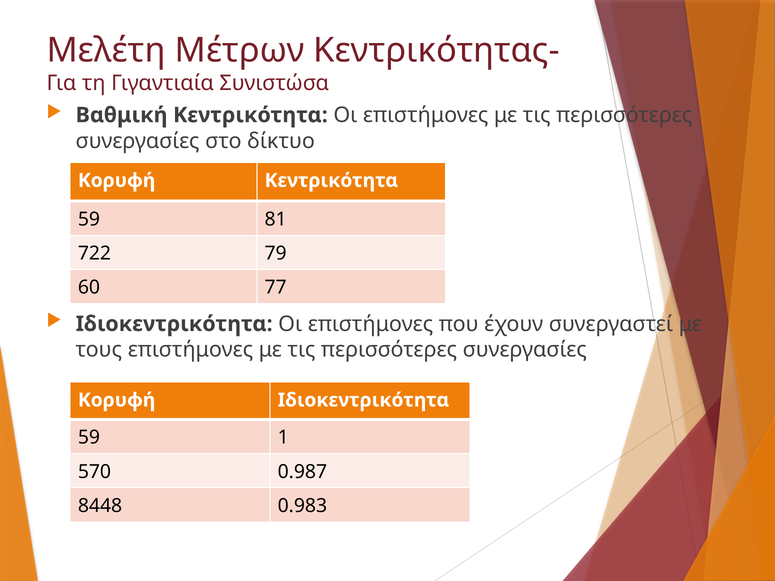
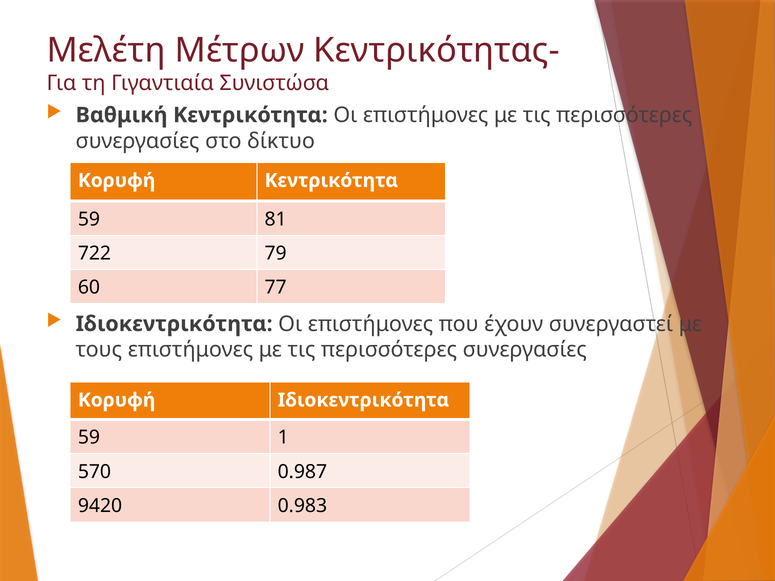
8448: 8448 -> 9420
